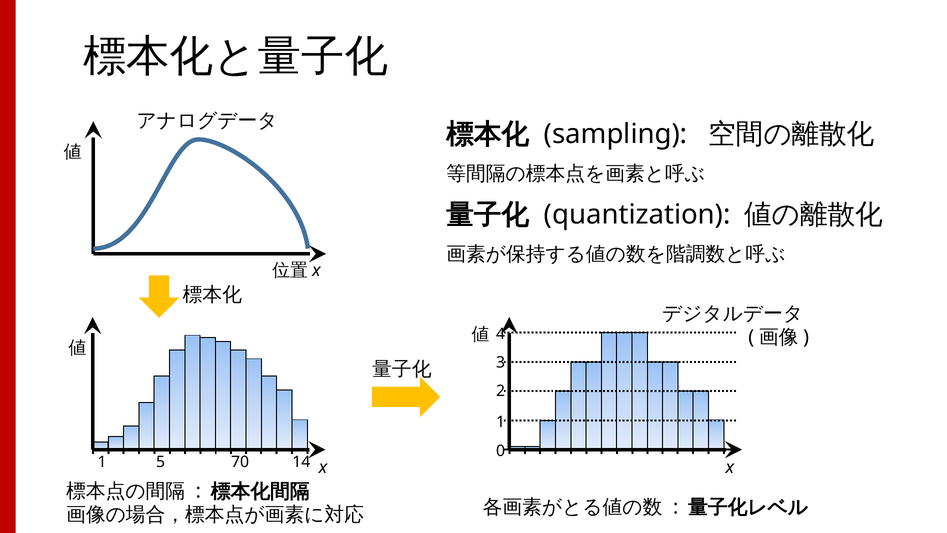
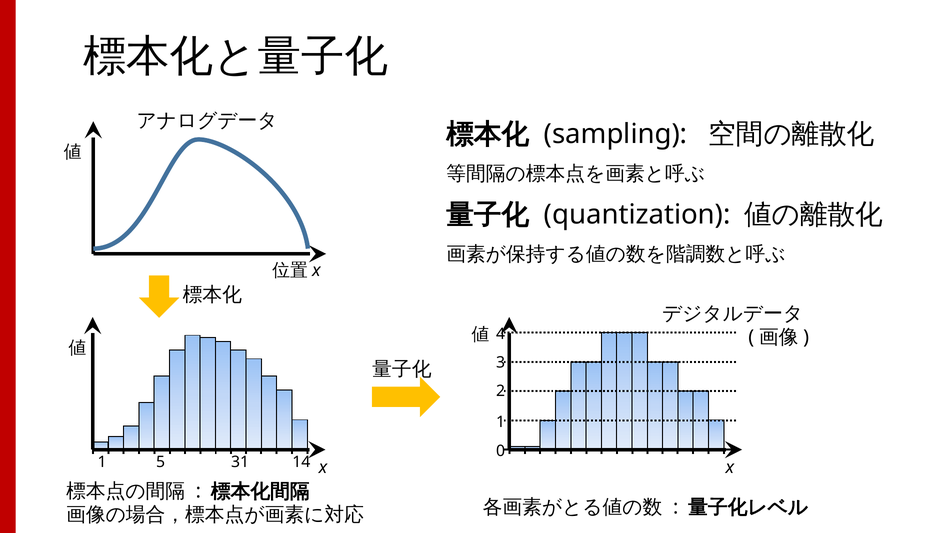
70: 70 -> 31
